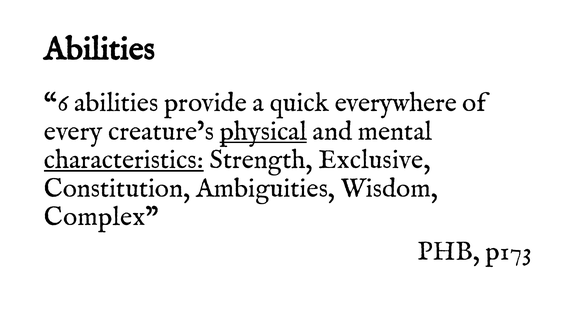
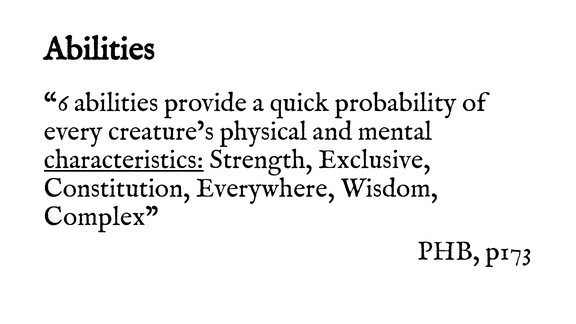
everywhere: everywhere -> probability
physical underline: present -> none
Ambiguities: Ambiguities -> Everywhere
